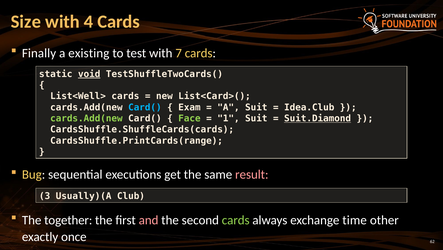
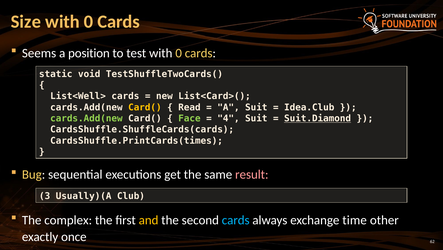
4 at (89, 22): 4 -> 0
Finally: Finally -> Seems
existing: existing -> position
test with 7: 7 -> 0
void underline: present -> none
Card( at (145, 107) colour: light blue -> yellow
Exam: Exam -> Read
1: 1 -> 4
CardsShuffle.PrintCards(range: CardsShuffle.PrintCards(range -> CardsShuffle.PrintCards(times
together: together -> complex
and colour: pink -> yellow
cards at (236, 219) colour: light green -> light blue
